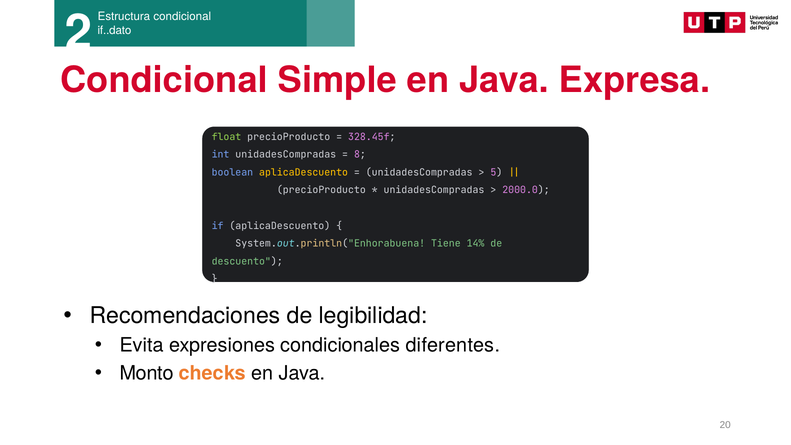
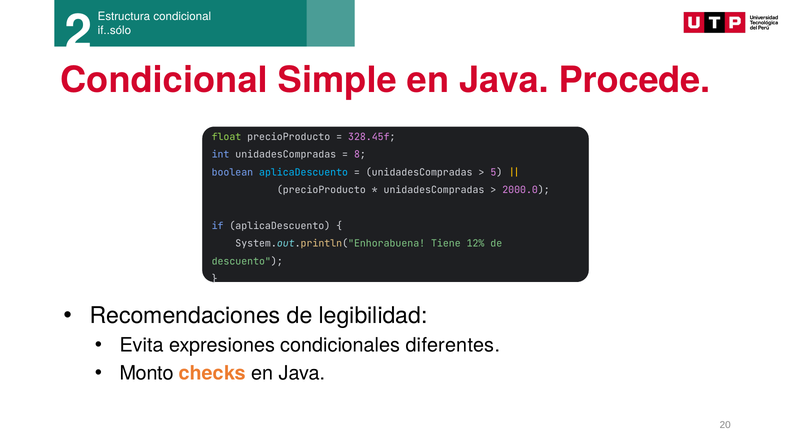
if..dato: if..dato -> if..sólo
Expresa: Expresa -> Procede
aplicaDescuento at (304, 172) colour: yellow -> light blue
14%: 14% -> 12%
